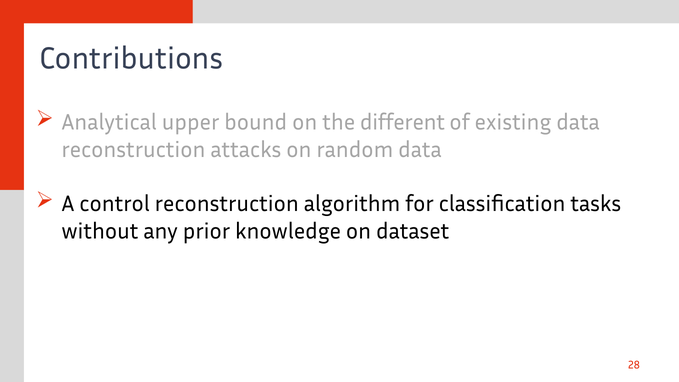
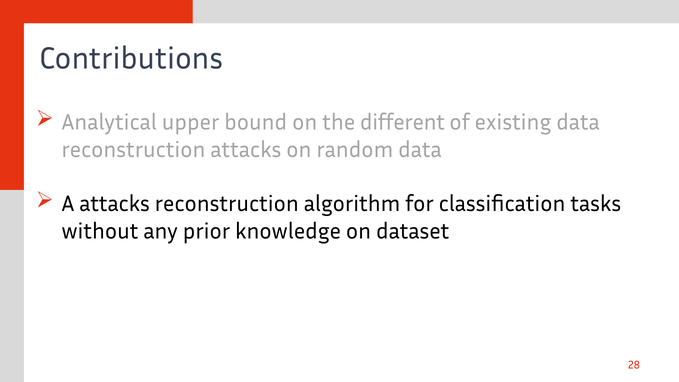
A control: control -> attacks
